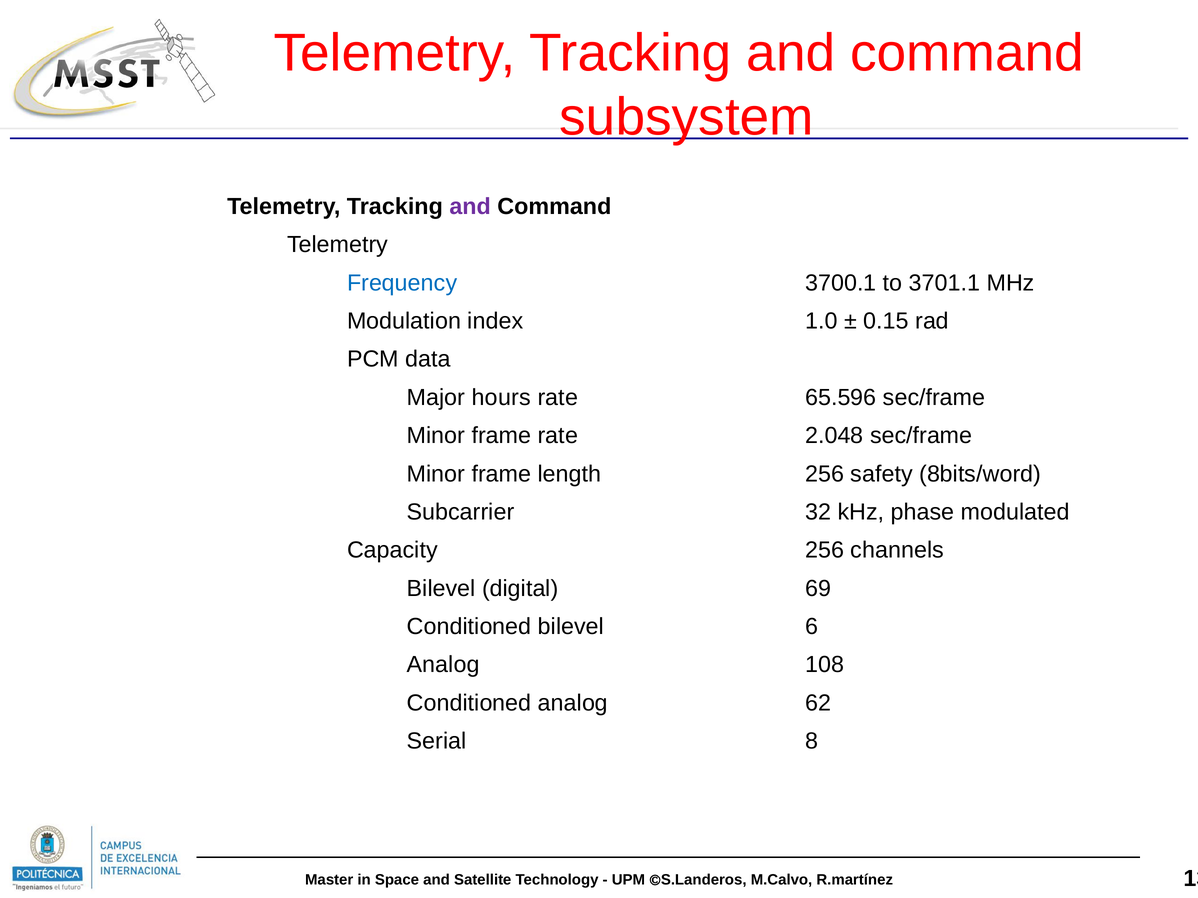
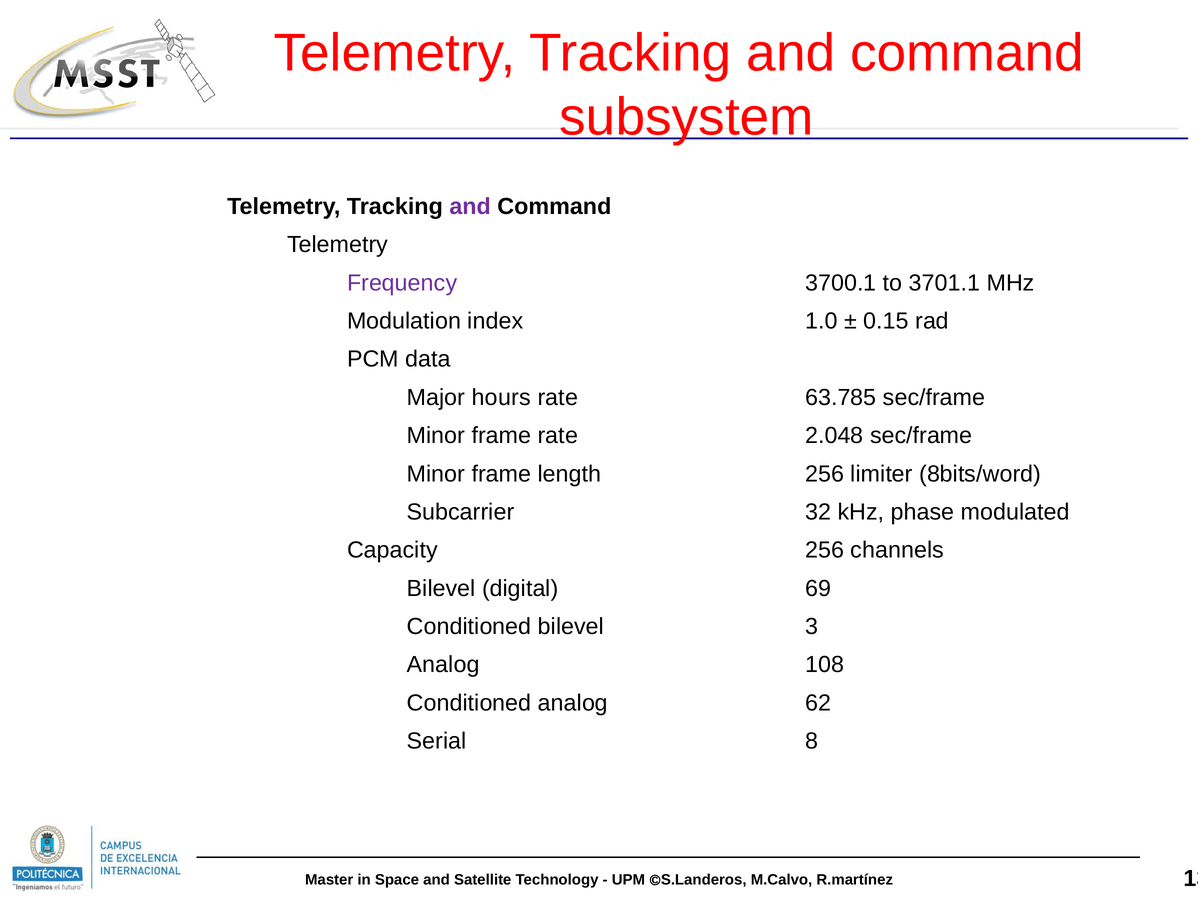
Frequency colour: blue -> purple
65.596: 65.596 -> 63.785
safety: safety -> limiter
6: 6 -> 3
